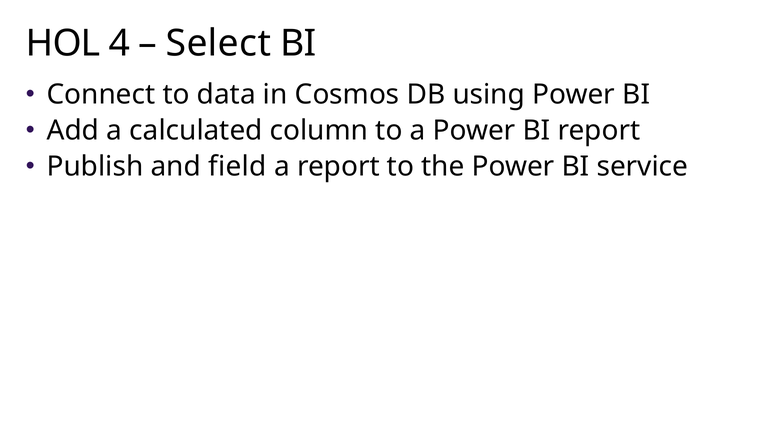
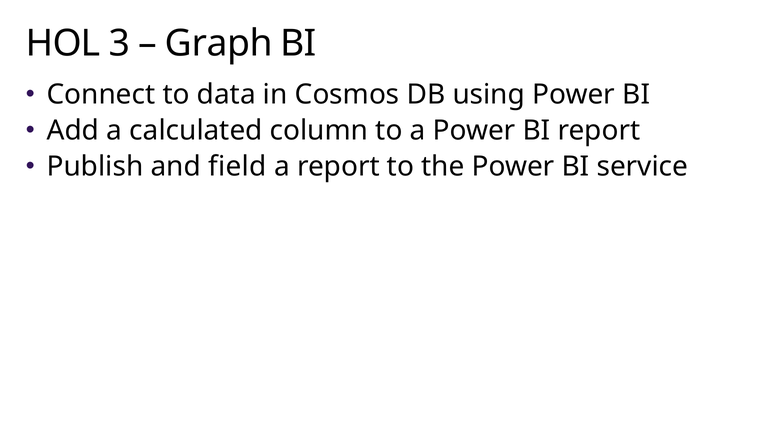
4: 4 -> 3
Select: Select -> Graph
